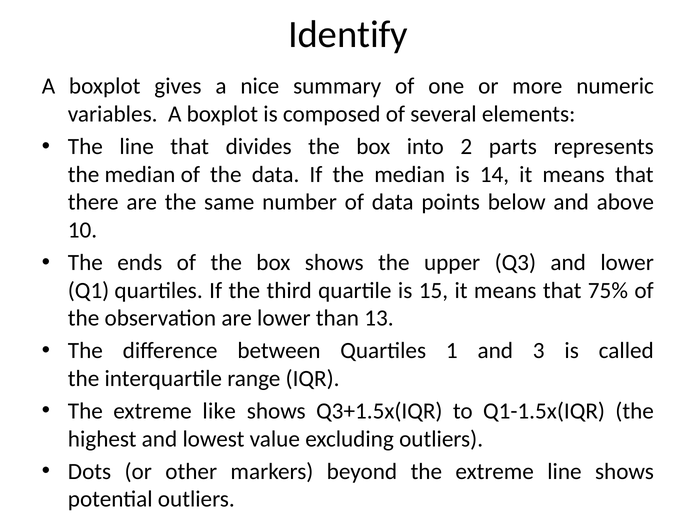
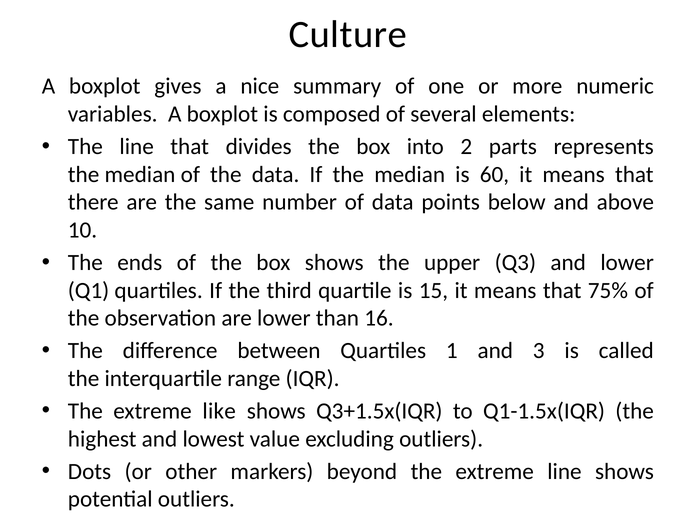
Identify: Identify -> Culture
14: 14 -> 60
13: 13 -> 16
